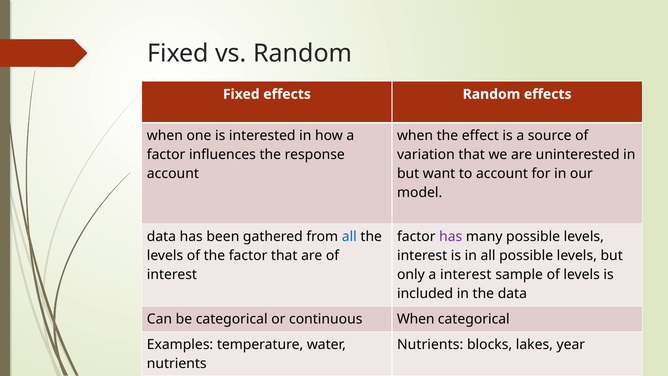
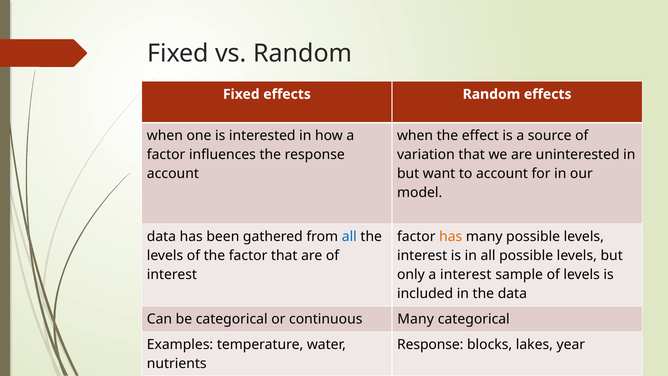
has at (451, 237) colour: purple -> orange
continuous When: When -> Many
Nutrients at (430, 344): Nutrients -> Response
